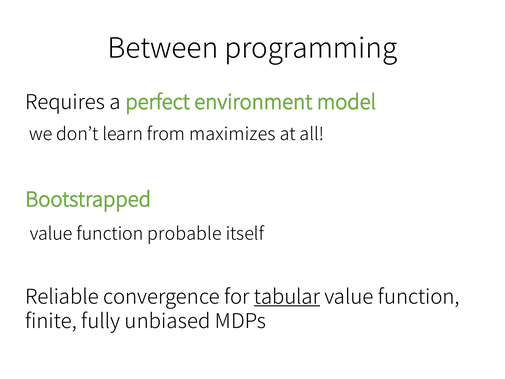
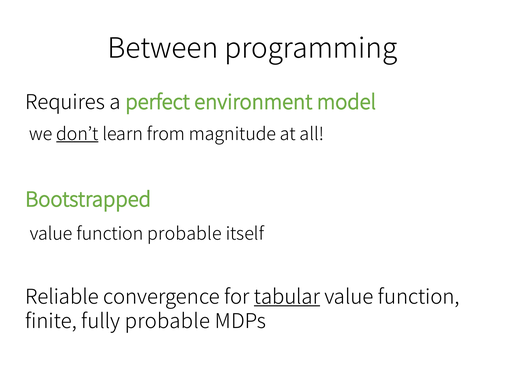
don’t underline: none -> present
maximizes: maximizes -> magnitude
fully unbiased: unbiased -> probable
